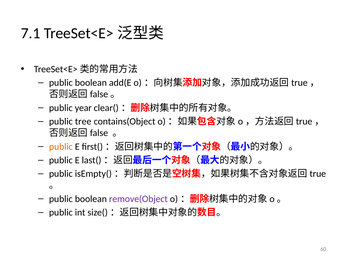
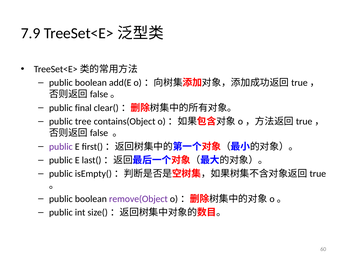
7.1: 7.1 -> 7.9
year: year -> final
public at (61, 146) colour: orange -> purple
